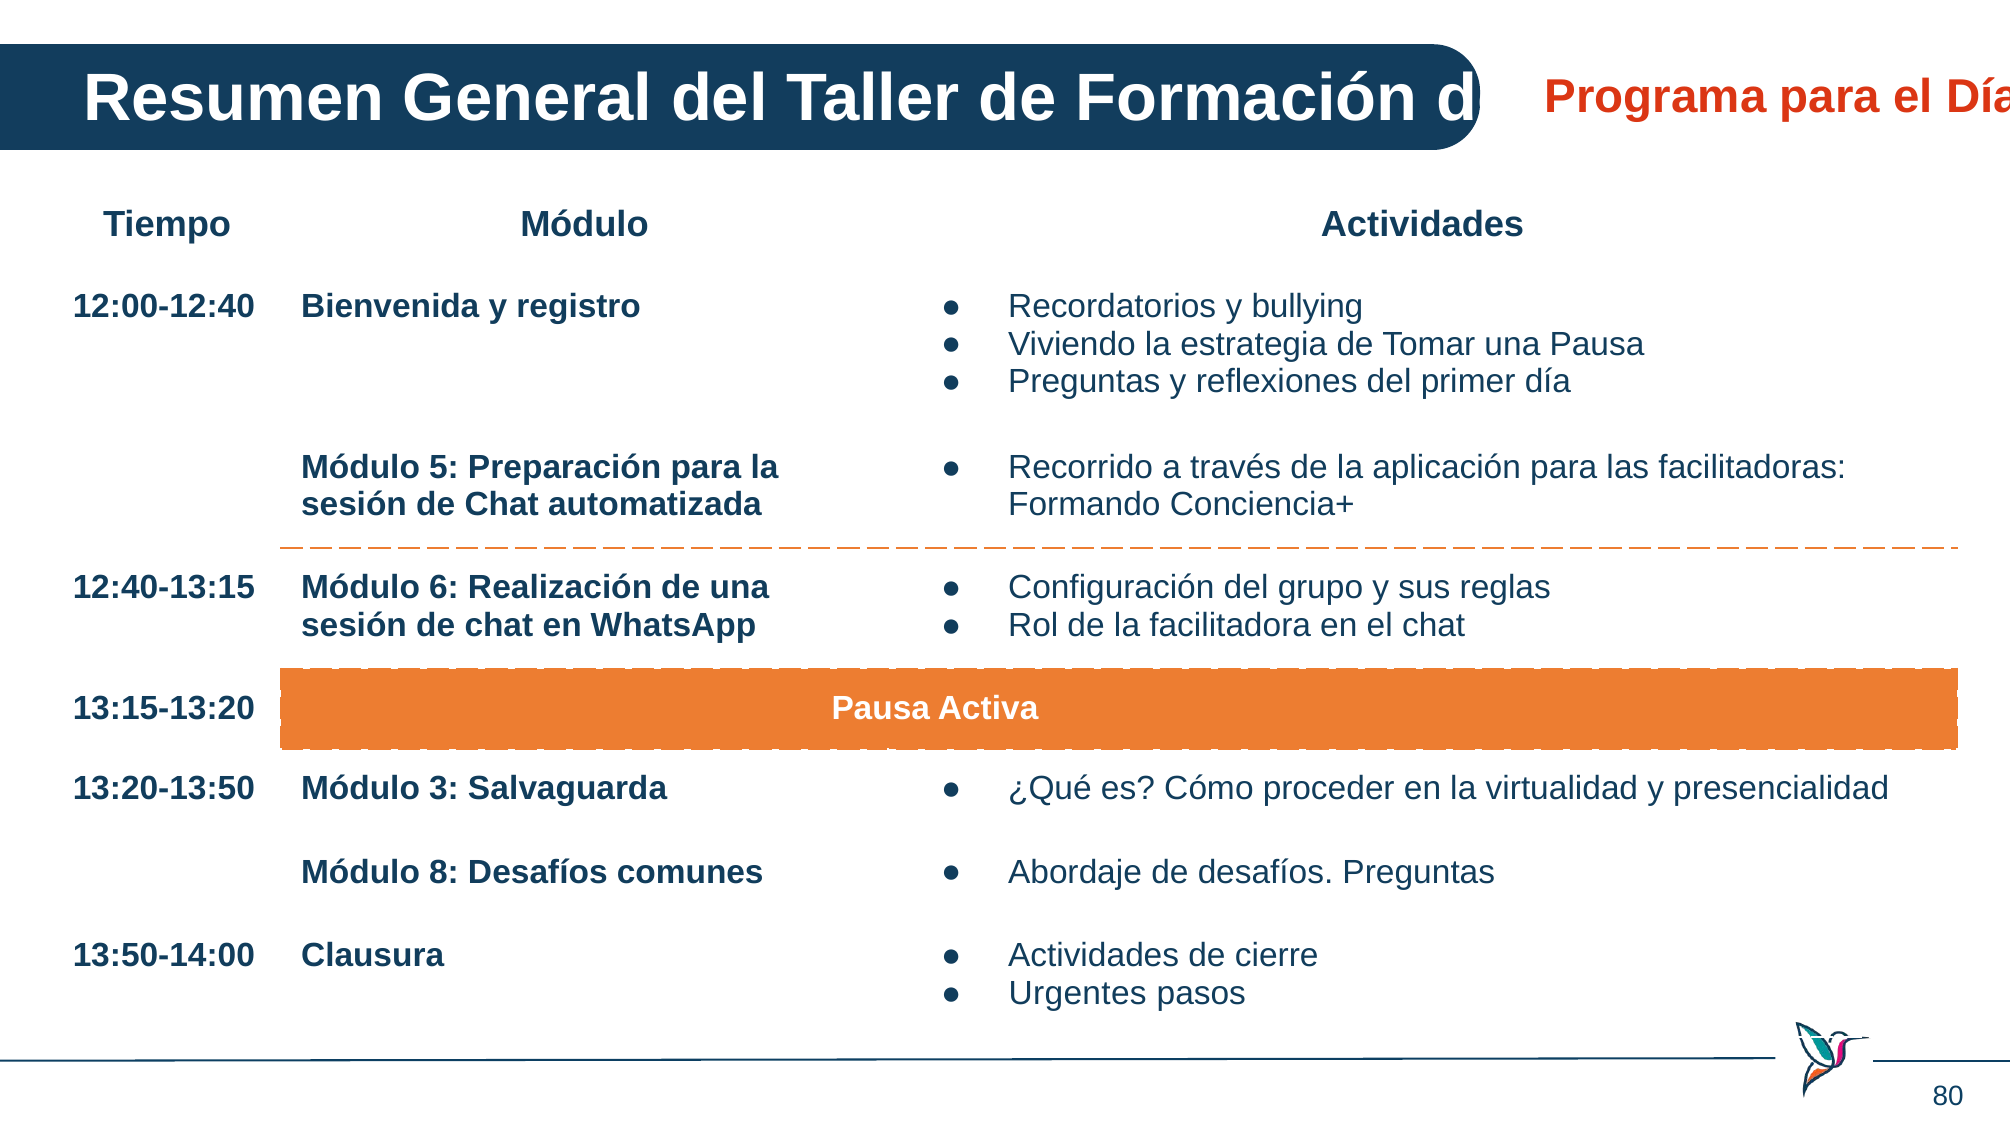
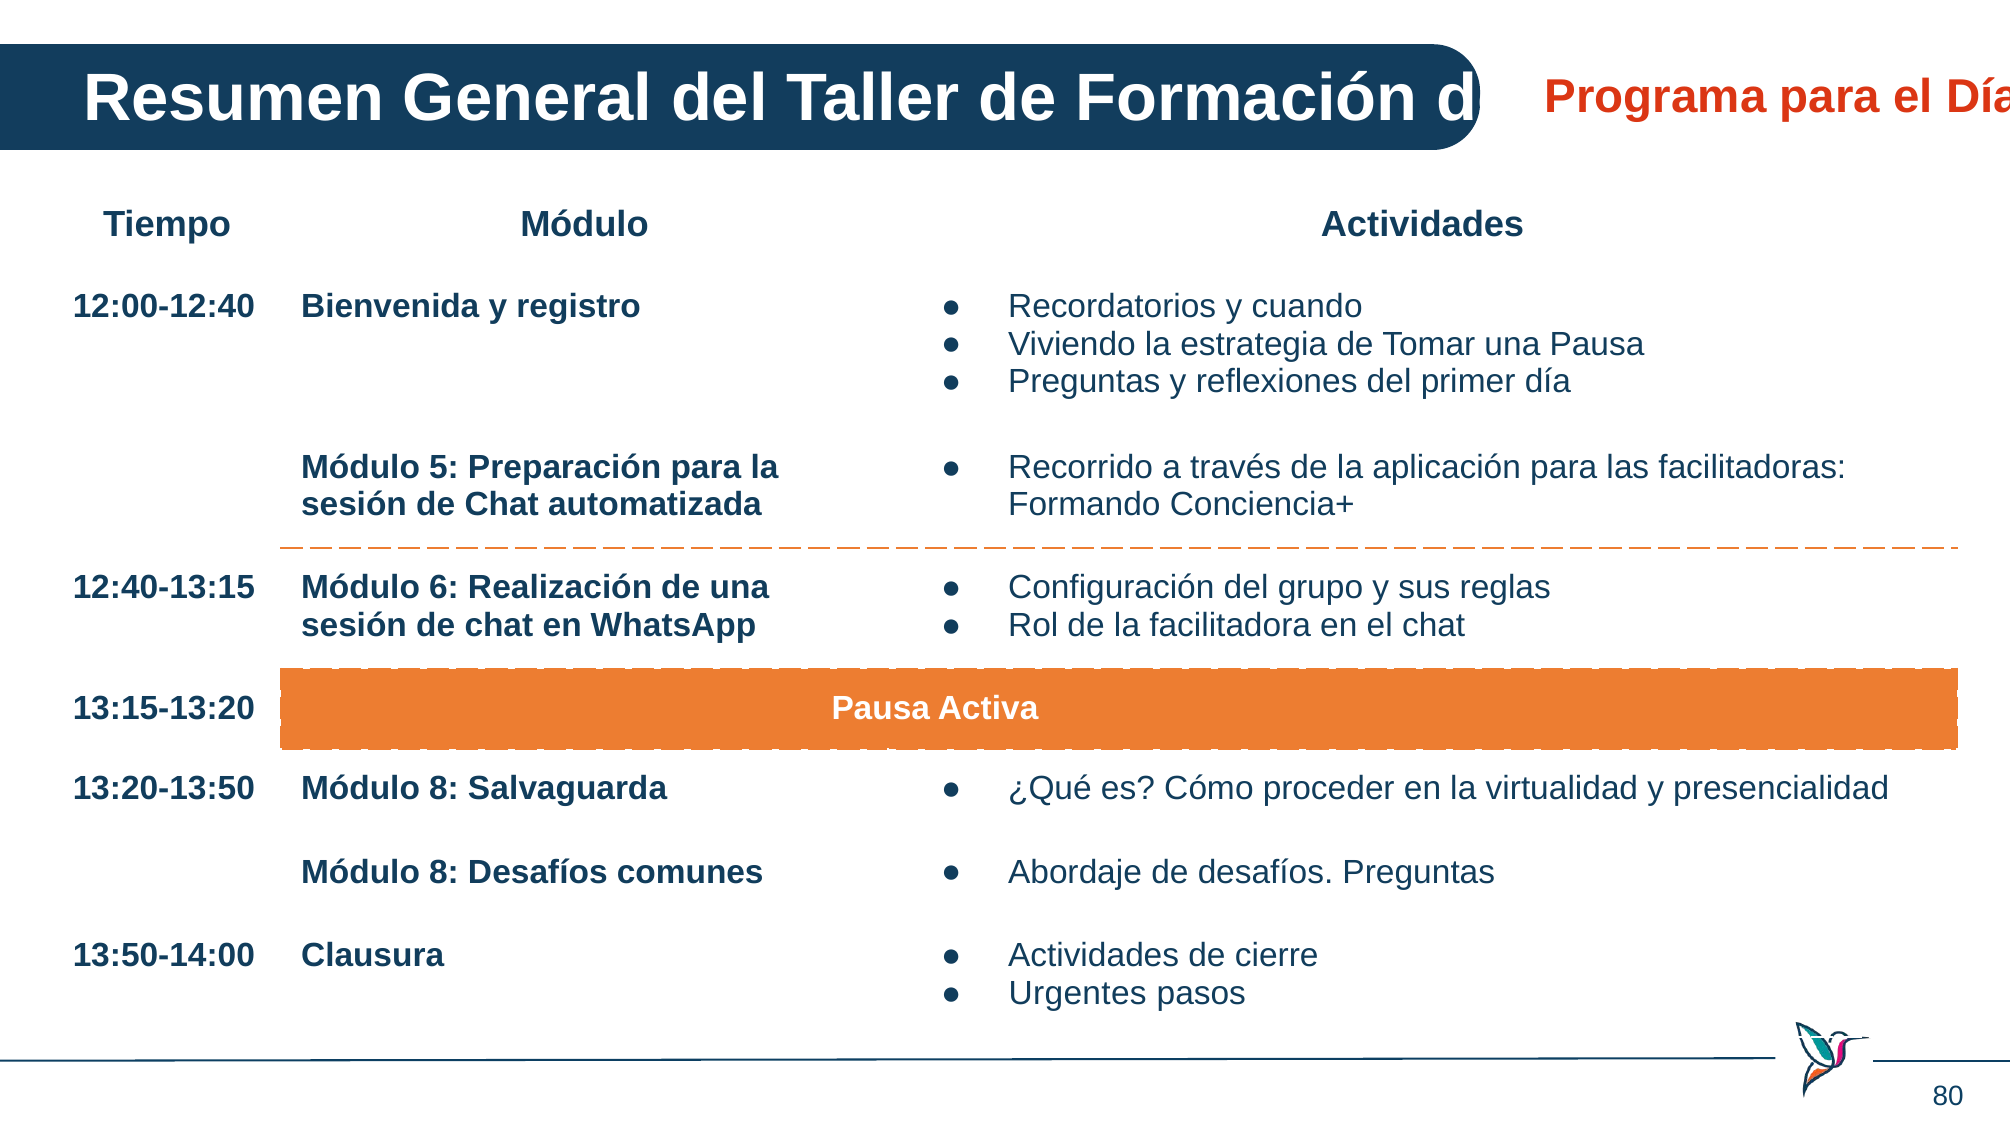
bullying: bullying -> cuando
13:20-13:50 Módulo 3: 3 -> 8
